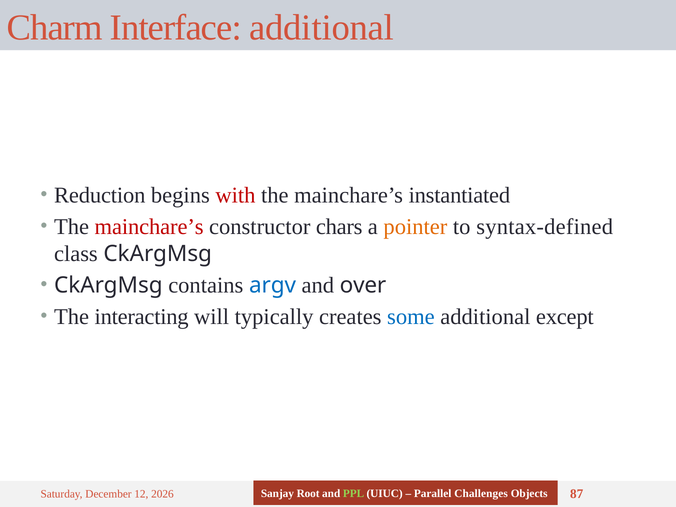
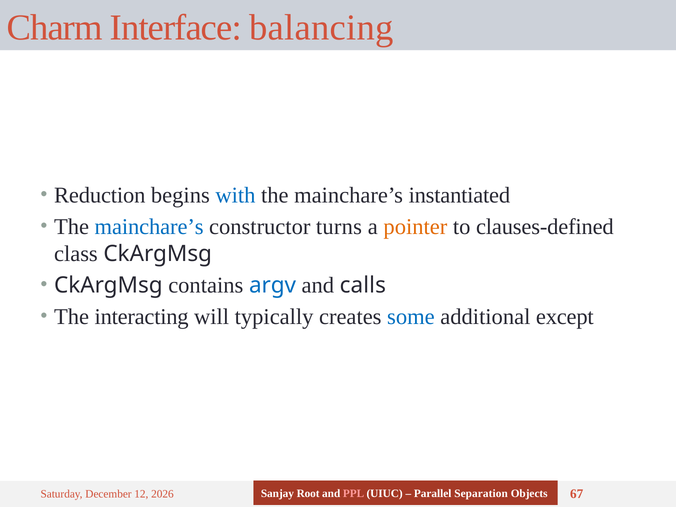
Interface additional: additional -> balancing
with colour: red -> blue
mainchare’s at (149, 227) colour: red -> blue
chars: chars -> turns
syntax-defined: syntax-defined -> clauses-defined
over: over -> calls
PPL colour: light green -> pink
Challenges: Challenges -> Separation
87: 87 -> 67
